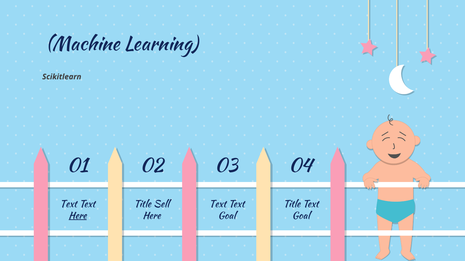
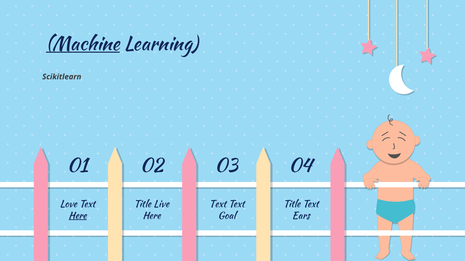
Machine underline: none -> present
Text at (68, 204): Text -> Love
Sell: Sell -> Live
Goal at (301, 216): Goal -> Ears
